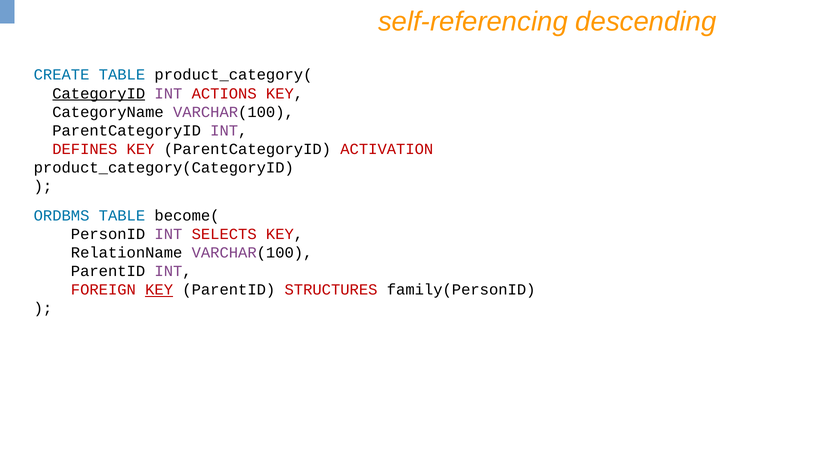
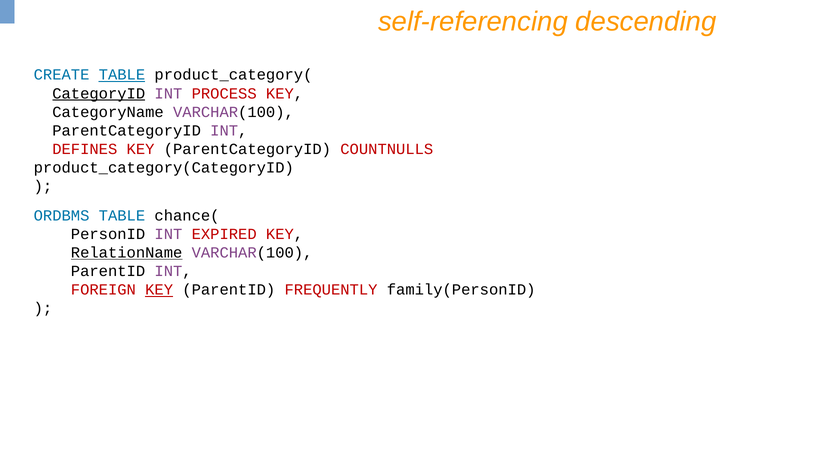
TABLE at (122, 75) underline: none -> present
ACTIONS: ACTIONS -> PROCESS
ACTIVATION: ACTIVATION -> COUNTNULLS
become(: become( -> chance(
SELECTS: SELECTS -> EXPIRED
RelationName underline: none -> present
STRUCTURES: STRUCTURES -> FREQUENTLY
